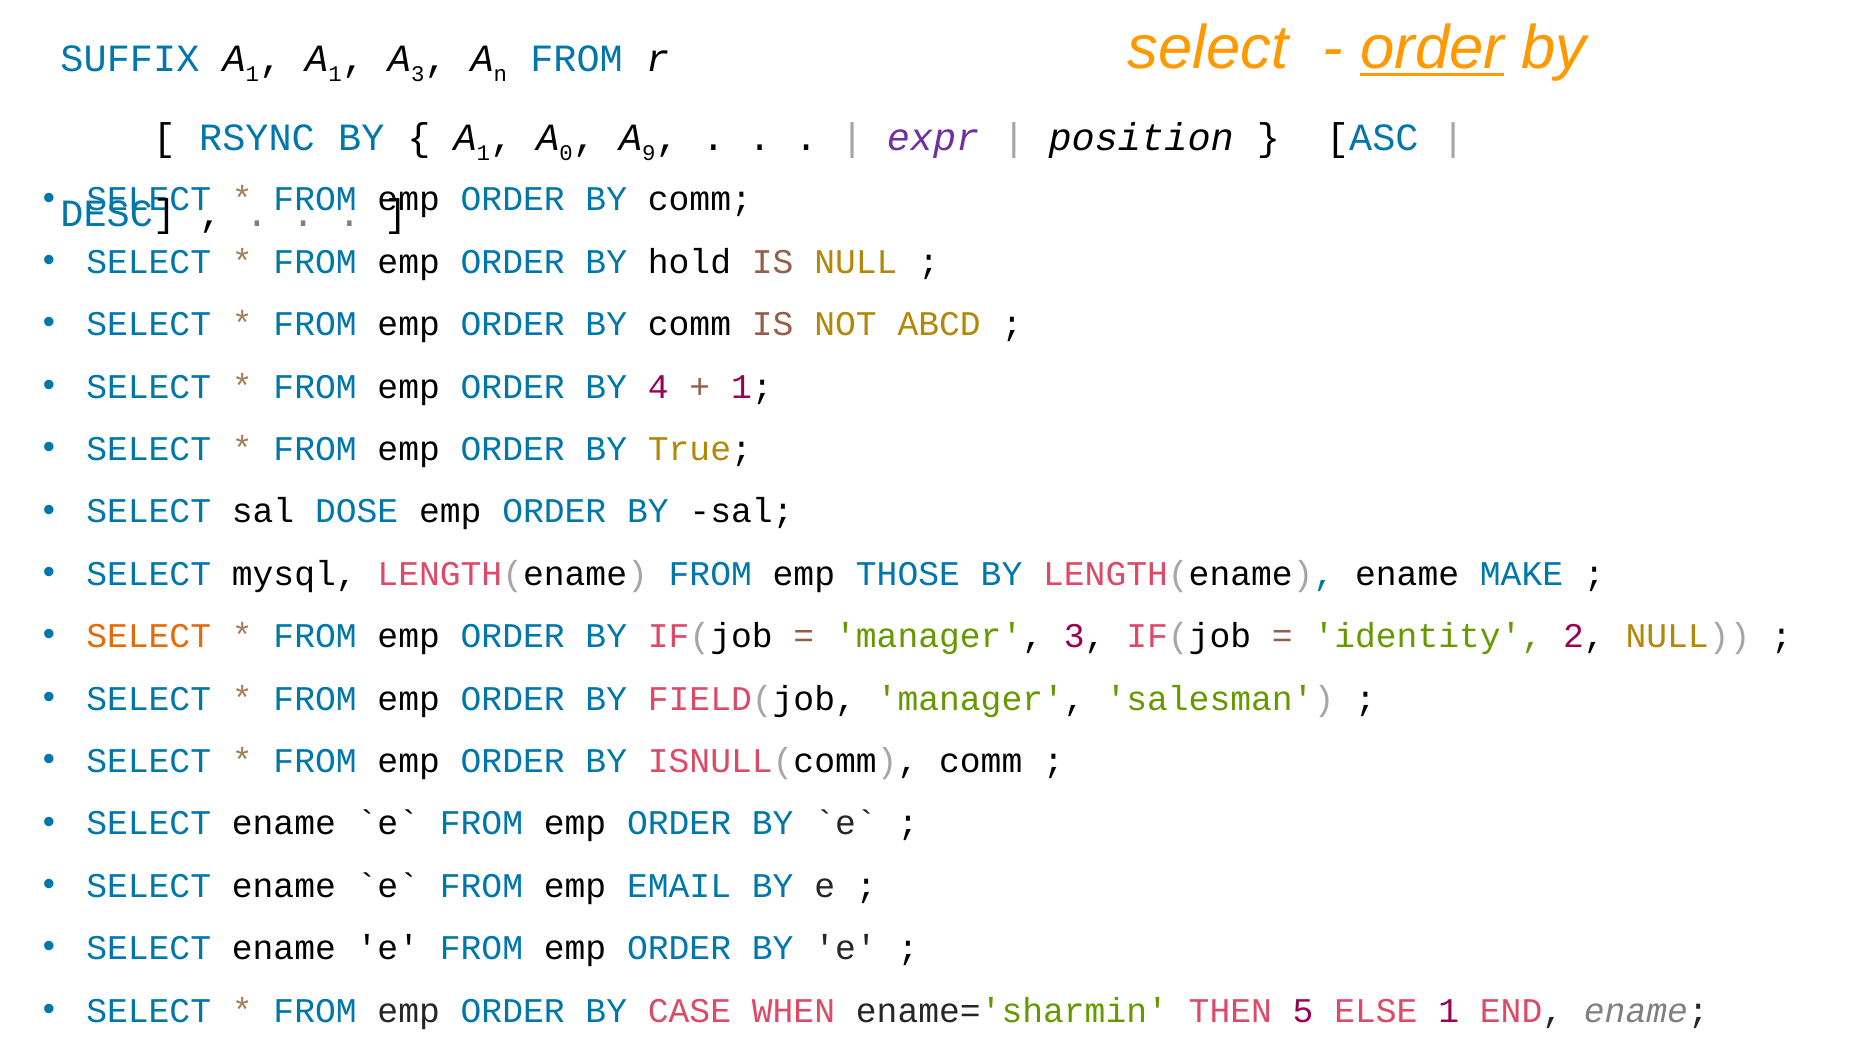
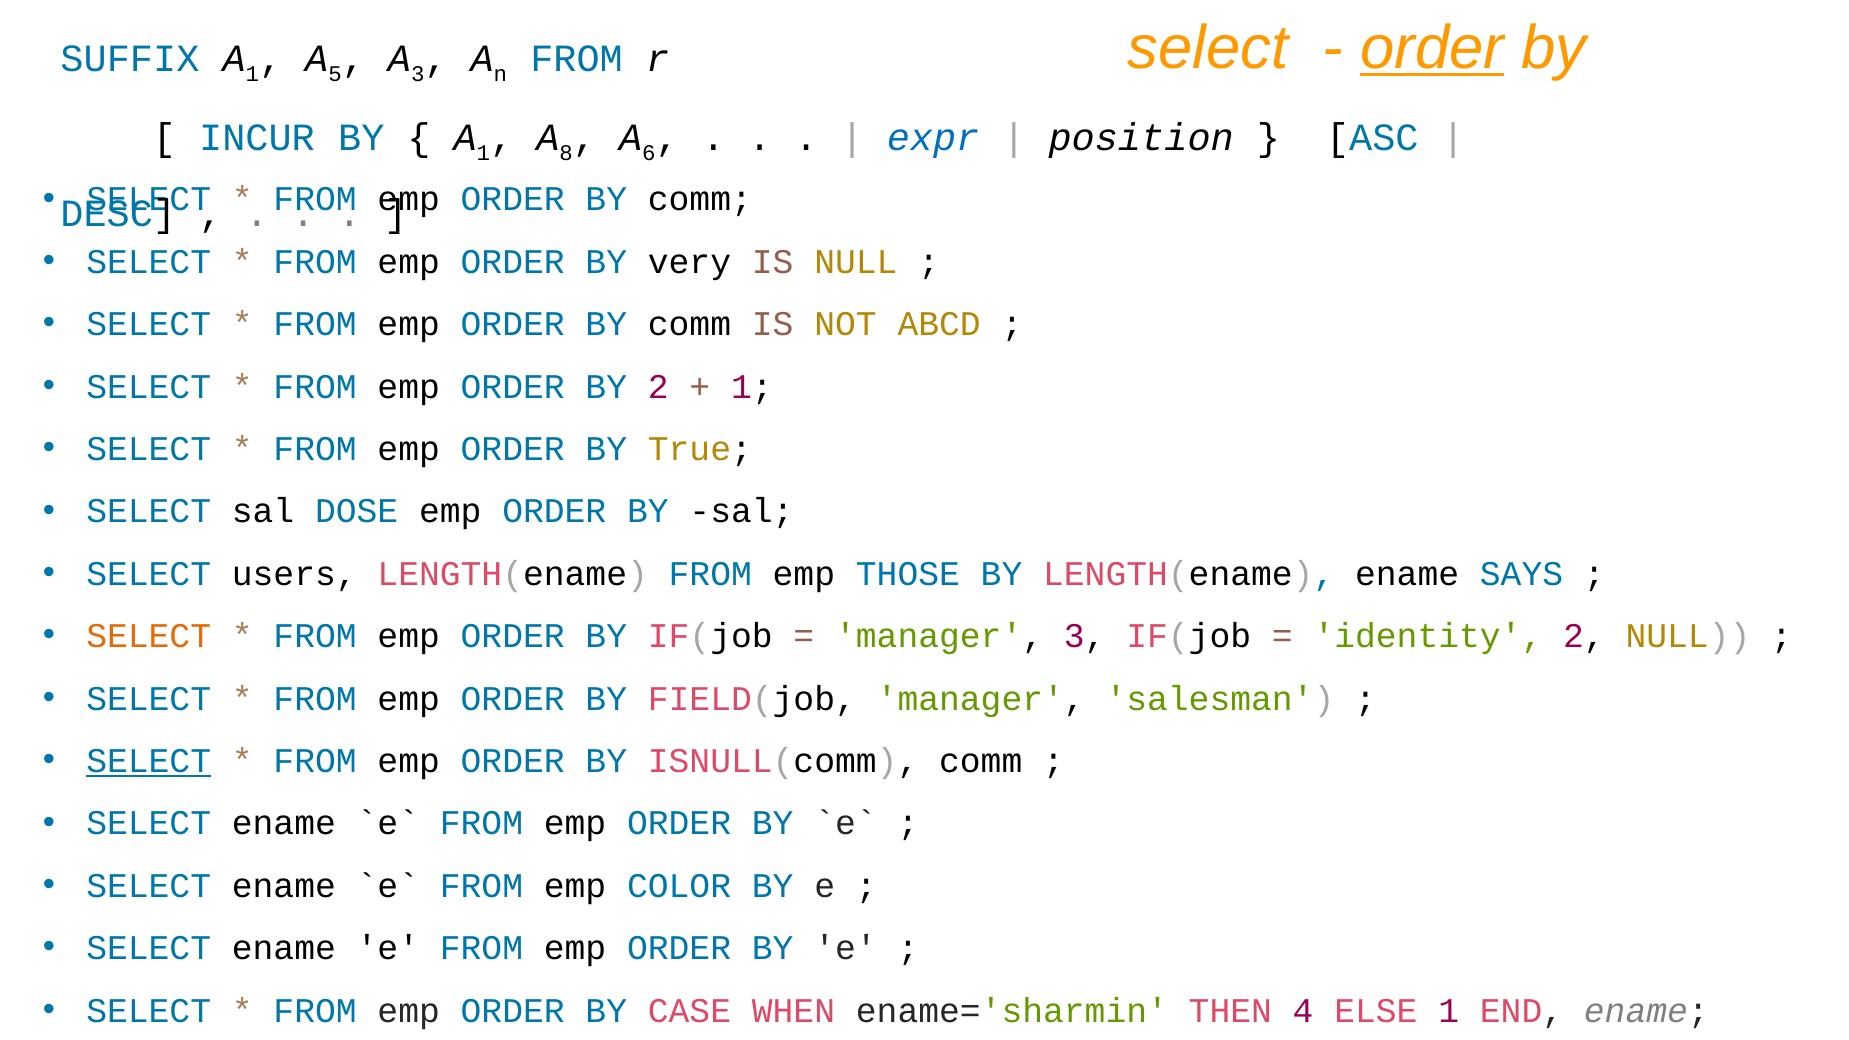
1 at (335, 74): 1 -> 5
RSYNC: RSYNC -> INCUR
0: 0 -> 8
9: 9 -> 6
expr colour: purple -> blue
hold: hold -> very
BY 4: 4 -> 2
mysql: mysql -> users
MAKE: MAKE -> SAYS
SELECT at (149, 761) underline: none -> present
EMAIL: EMAIL -> COLOR
5: 5 -> 4
